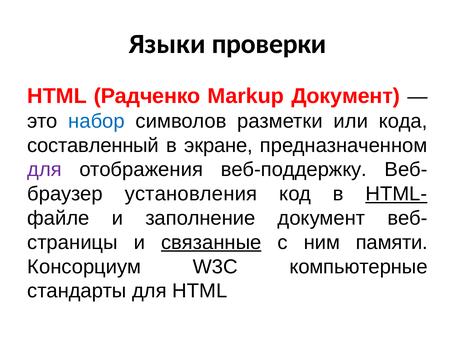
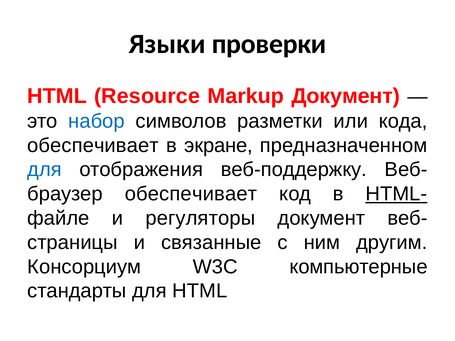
Радченко: Радченко -> Resource
составленный at (93, 146): составленный -> обеспечивает
для at (45, 170) colour: purple -> blue
установления at (191, 194): установления -> обеспечивает
заполнение: заполнение -> регуляторы
связанные underline: present -> none
памяти: памяти -> другим
